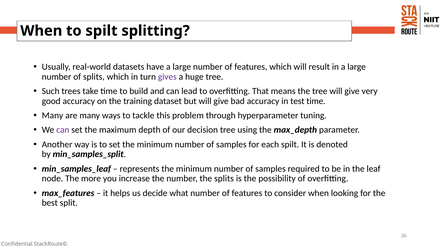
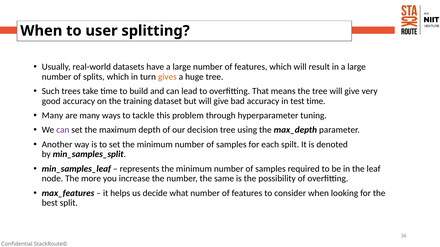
to spilt: spilt -> user
gives colour: purple -> orange
the splits: splits -> same
